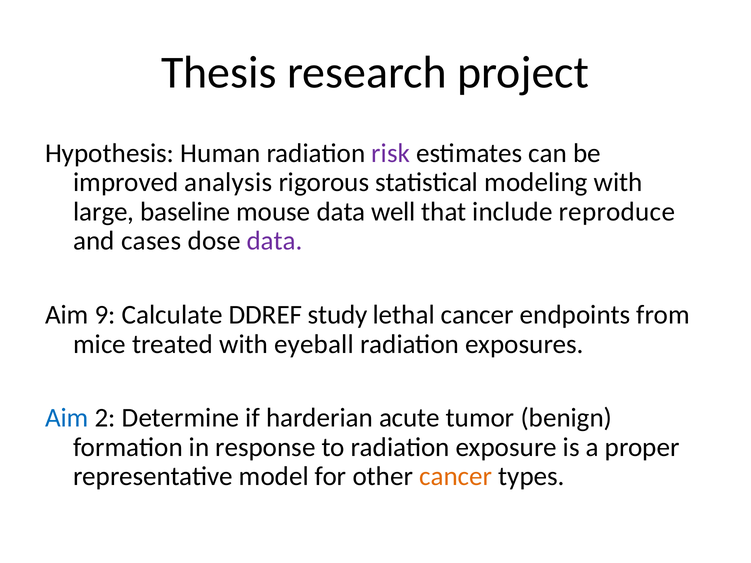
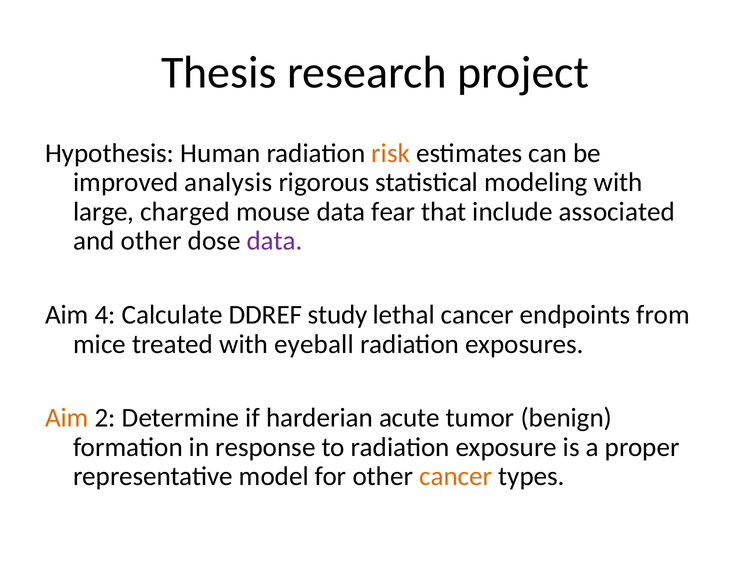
risk colour: purple -> orange
baseline: baseline -> charged
well: well -> fear
reproduce: reproduce -> associated
and cases: cases -> other
9: 9 -> 4
Aim at (67, 418) colour: blue -> orange
